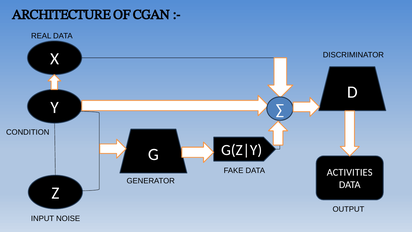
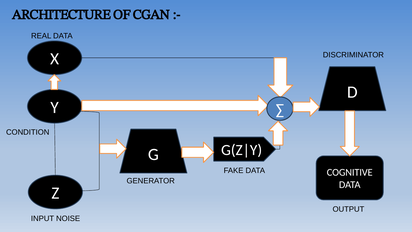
ACTIVITIES: ACTIVITIES -> COGNITIVE
